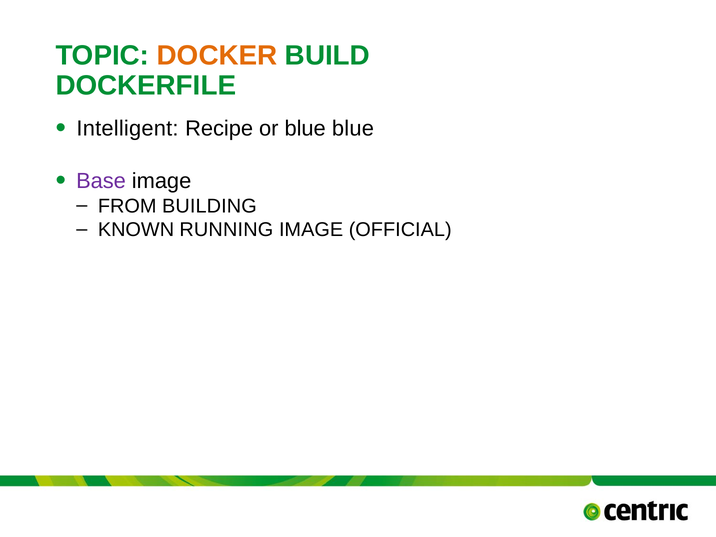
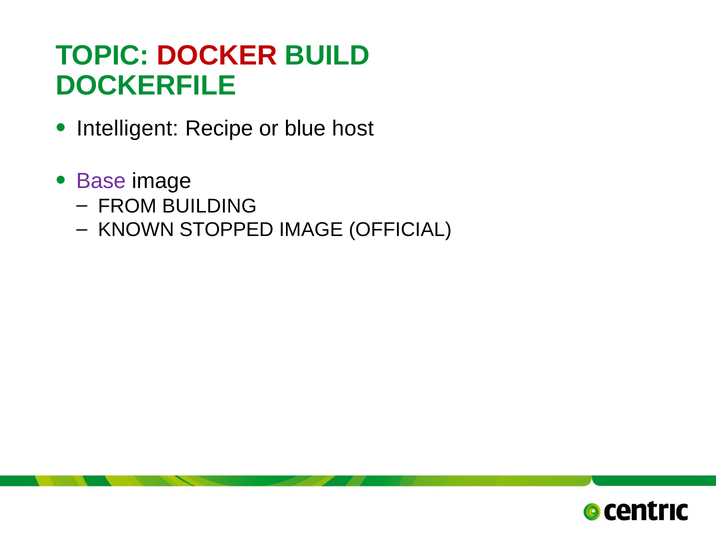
DOCKER colour: orange -> red
blue blue: blue -> host
RUNNING: RUNNING -> STOPPED
